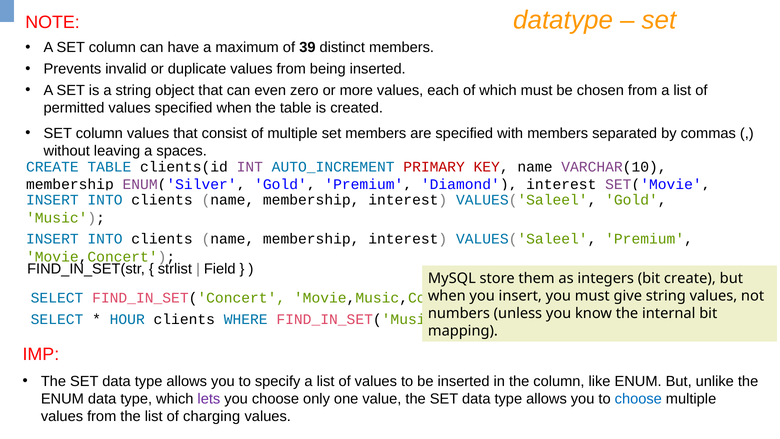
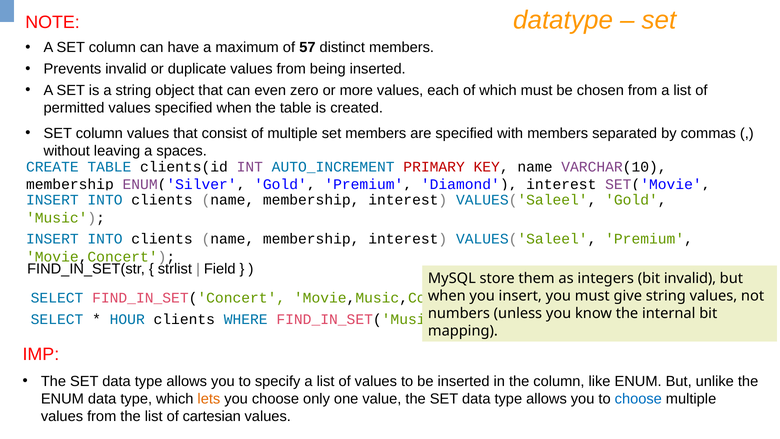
39: 39 -> 57
bit create: create -> invalid
lets colour: purple -> orange
charging: charging -> cartesian
